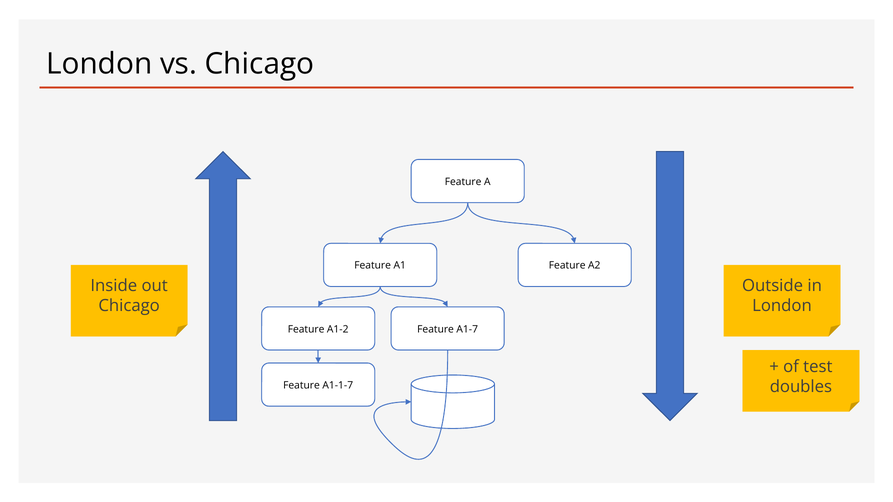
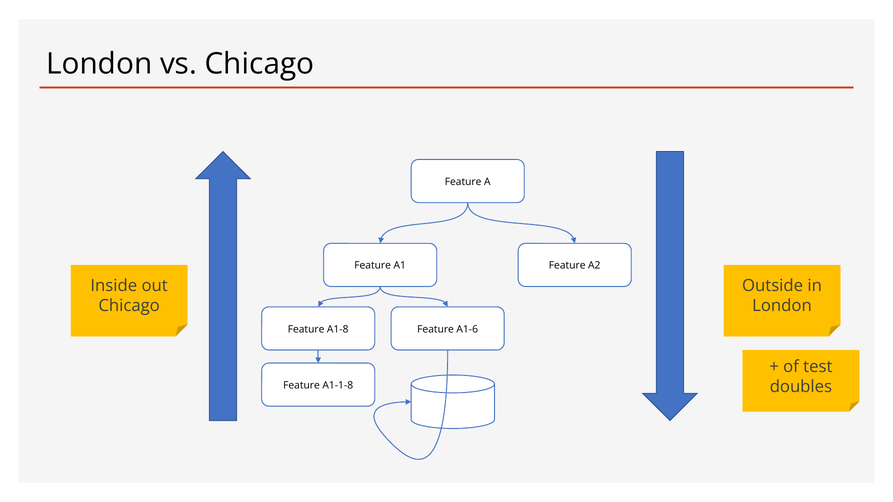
A1-2: A1-2 -> A1-8
A1-7: A1-7 -> A1-6
A1-1-7: A1-1-7 -> A1-1-8
